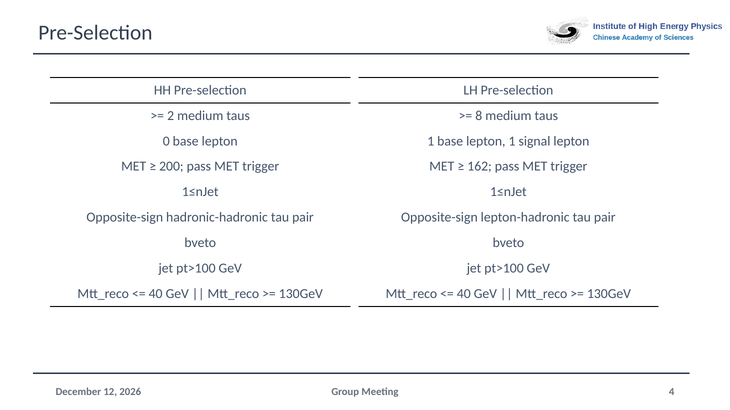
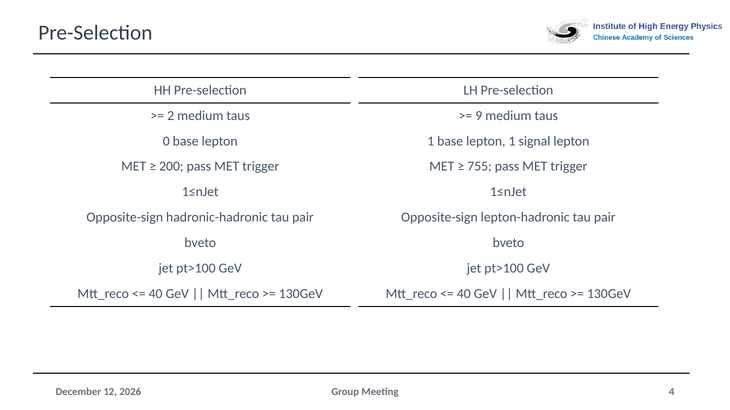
8: 8 -> 9
162: 162 -> 755
